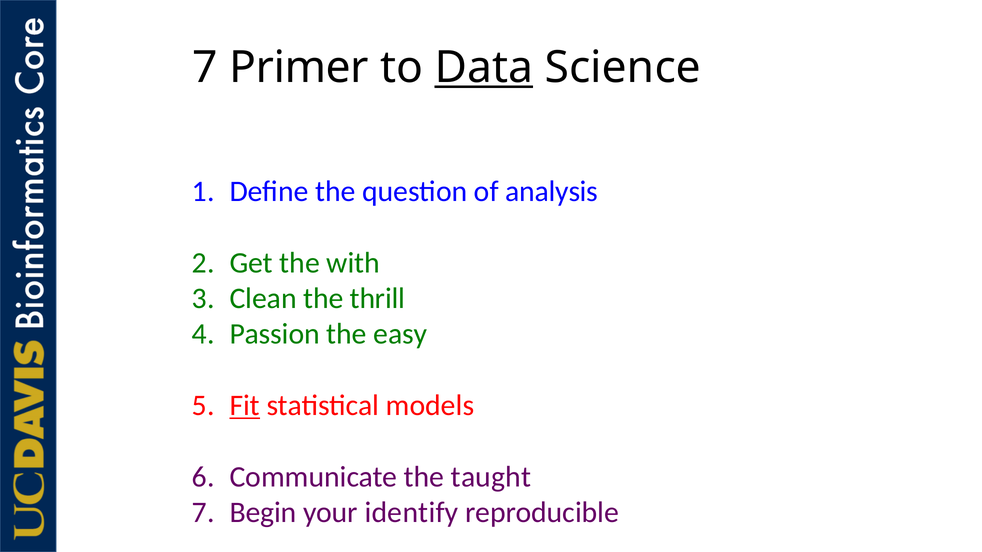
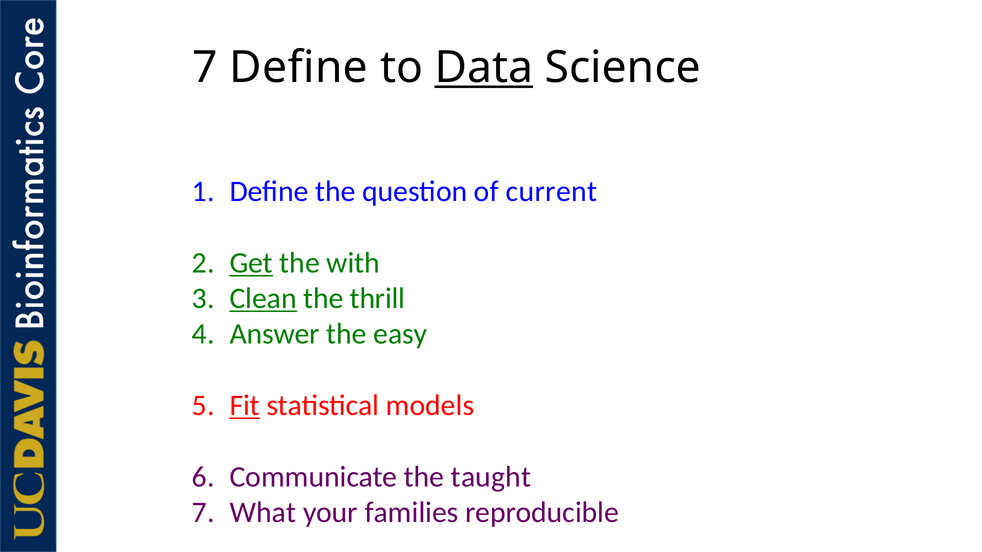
7 Primer: Primer -> Define
analysis: analysis -> current
Get underline: none -> present
Clean underline: none -> present
Passion: Passion -> Answer
Begin: Begin -> What
identify: identify -> families
